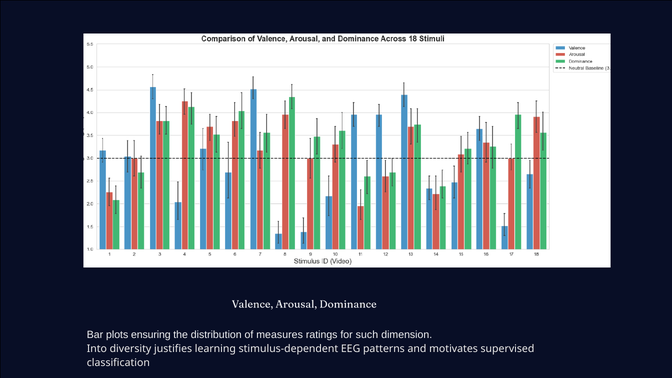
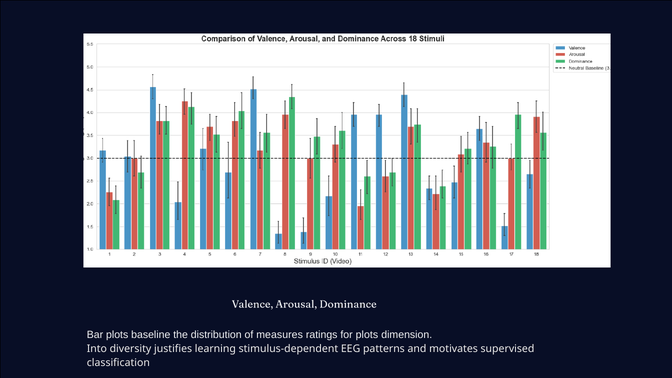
ensuring: ensuring -> baseline
for such: such -> plots
